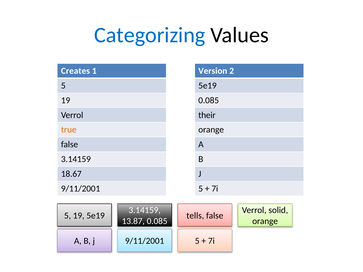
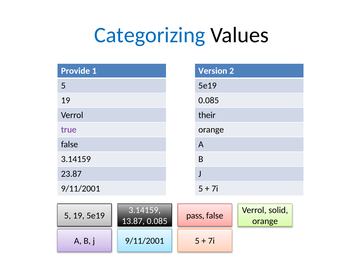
Creates: Creates -> Provide
true colour: orange -> purple
18.67: 18.67 -> 23.87
tells: tells -> pass
